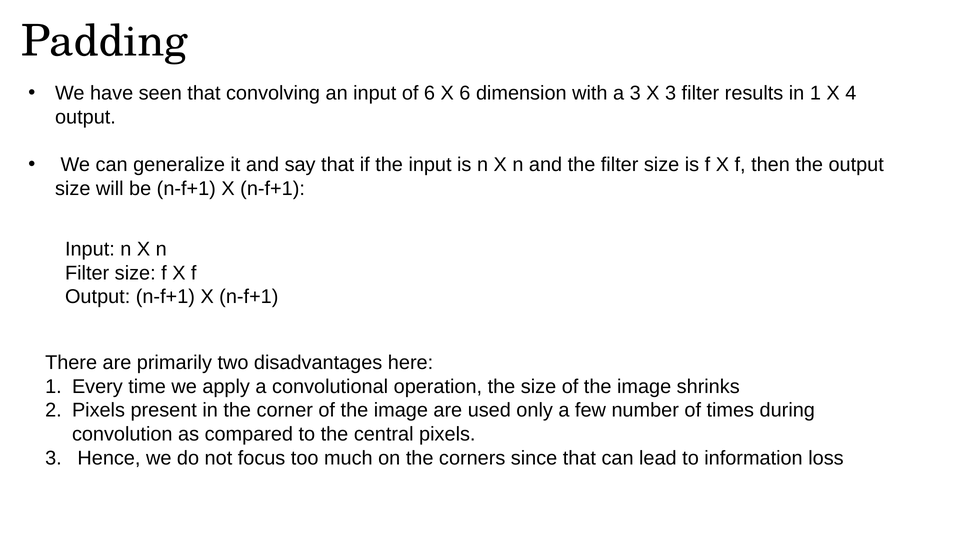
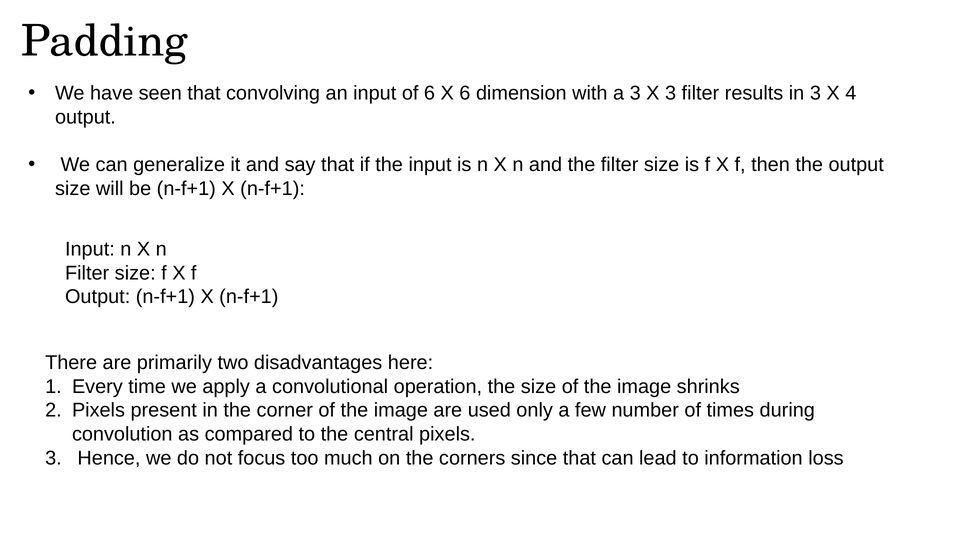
in 1: 1 -> 3
